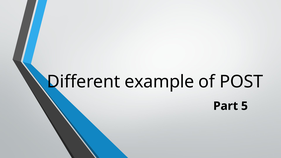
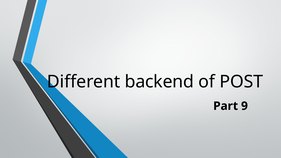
example: example -> backend
5: 5 -> 9
